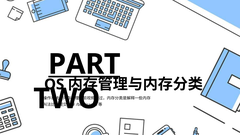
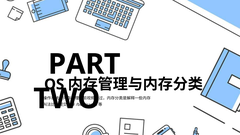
PART underline: present -> none
